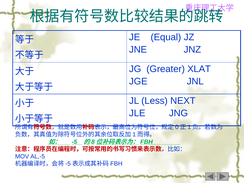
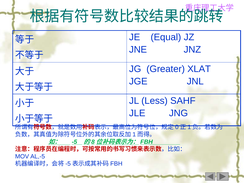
NEXT: NEXT -> SAHF
